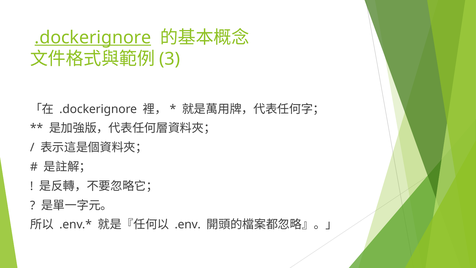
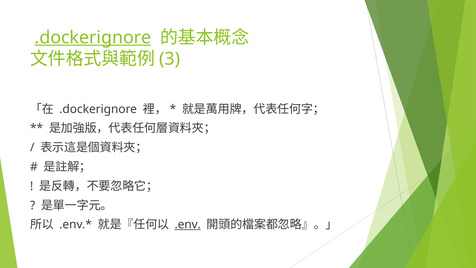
.env underline: none -> present
